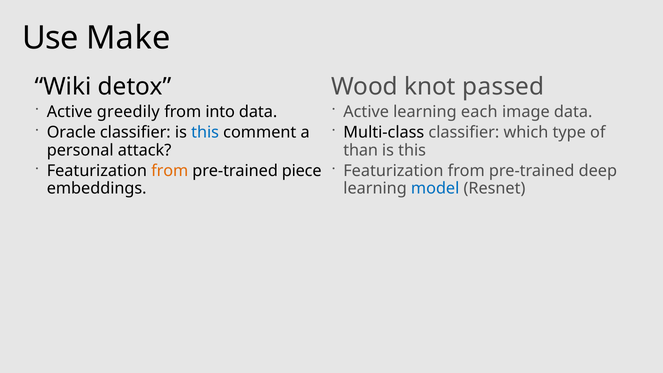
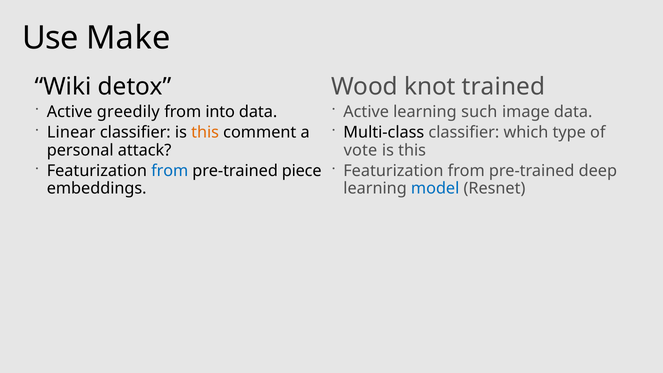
passed: passed -> trained
each: each -> such
Oracle: Oracle -> Linear
this at (205, 133) colour: blue -> orange
than: than -> vote
from at (170, 171) colour: orange -> blue
